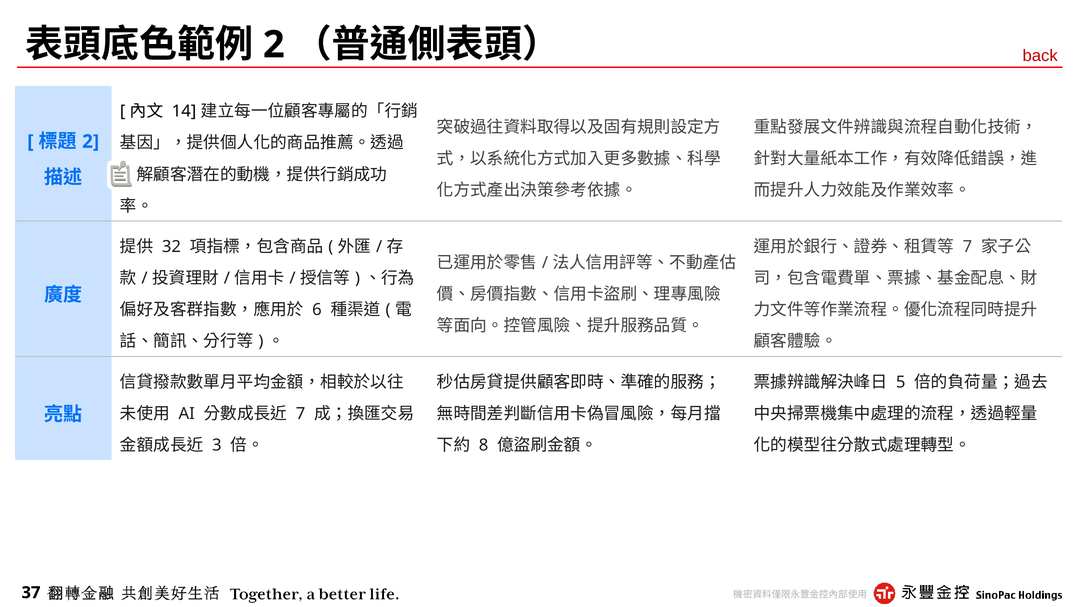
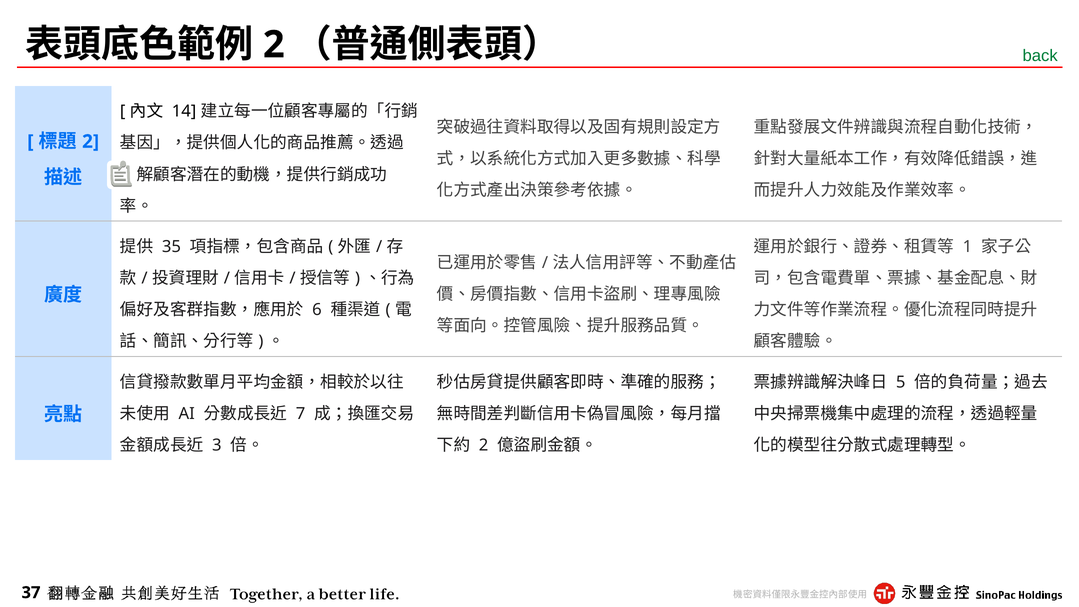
back colour: red -> green
32: 32 -> 35
7 at (968, 247): 7 -> 1
8 at (484, 445): 8 -> 2
